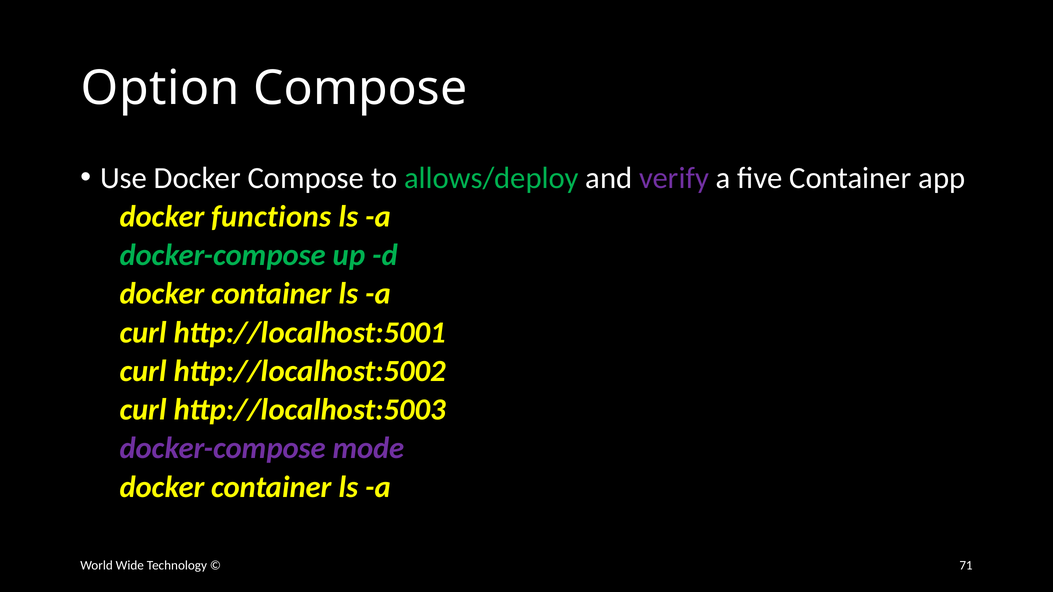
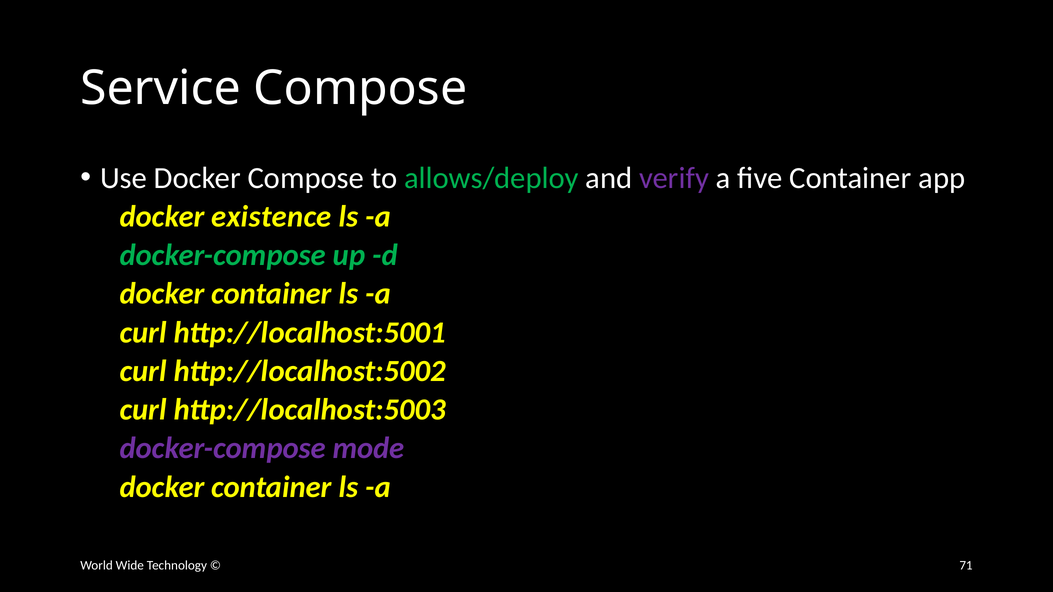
Option: Option -> Service
functions: functions -> existence
